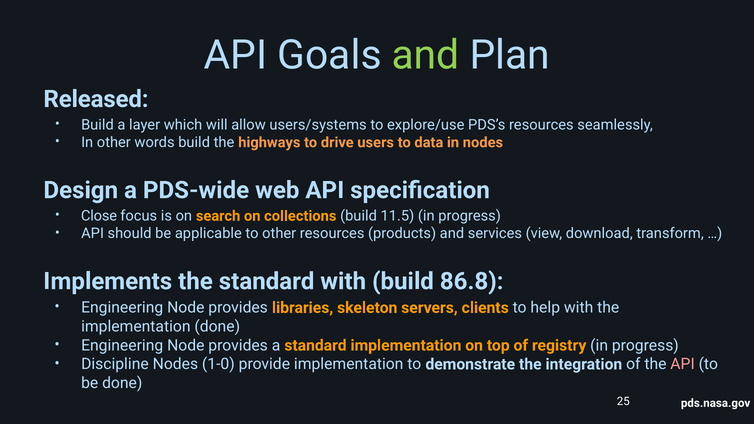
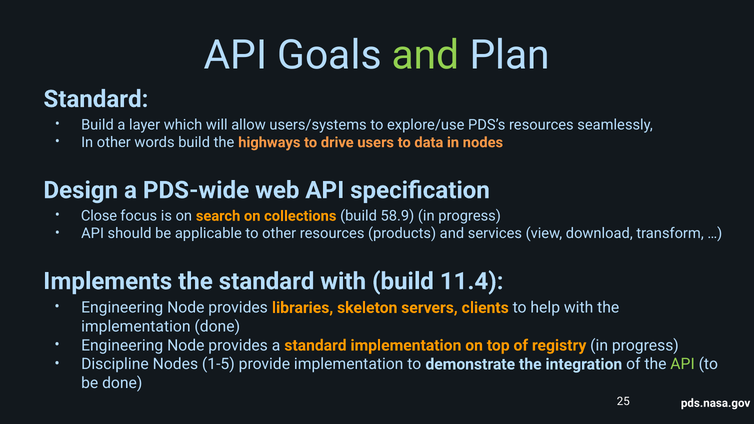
Released at (96, 99): Released -> Standard
11.5: 11.5 -> 58.9
86.8: 86.8 -> 11.4
1-0: 1-0 -> 1-5
API at (683, 364) colour: pink -> light green
